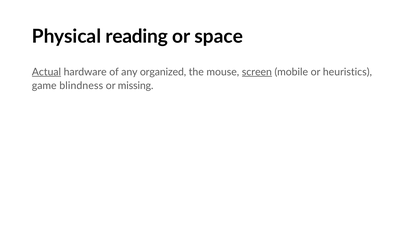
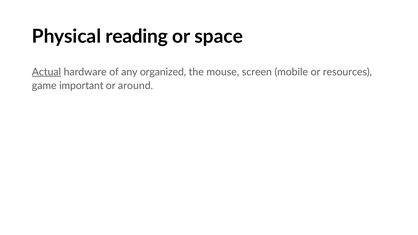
screen underline: present -> none
heuristics: heuristics -> resources
blindness: blindness -> important
missing: missing -> around
